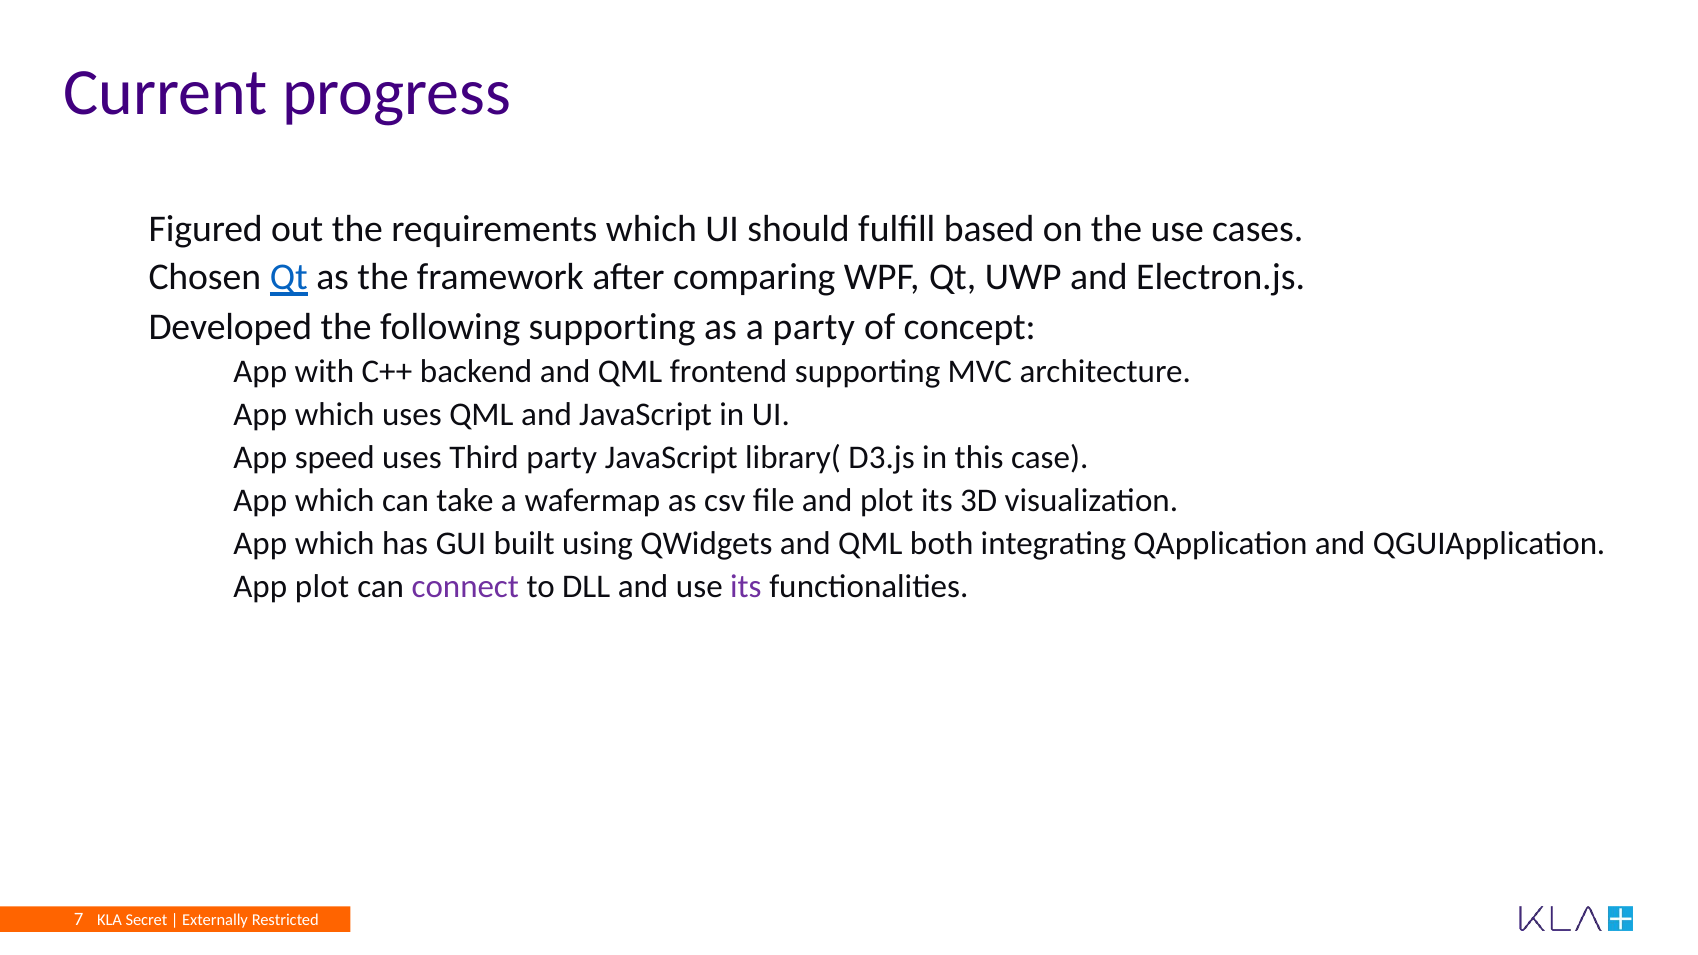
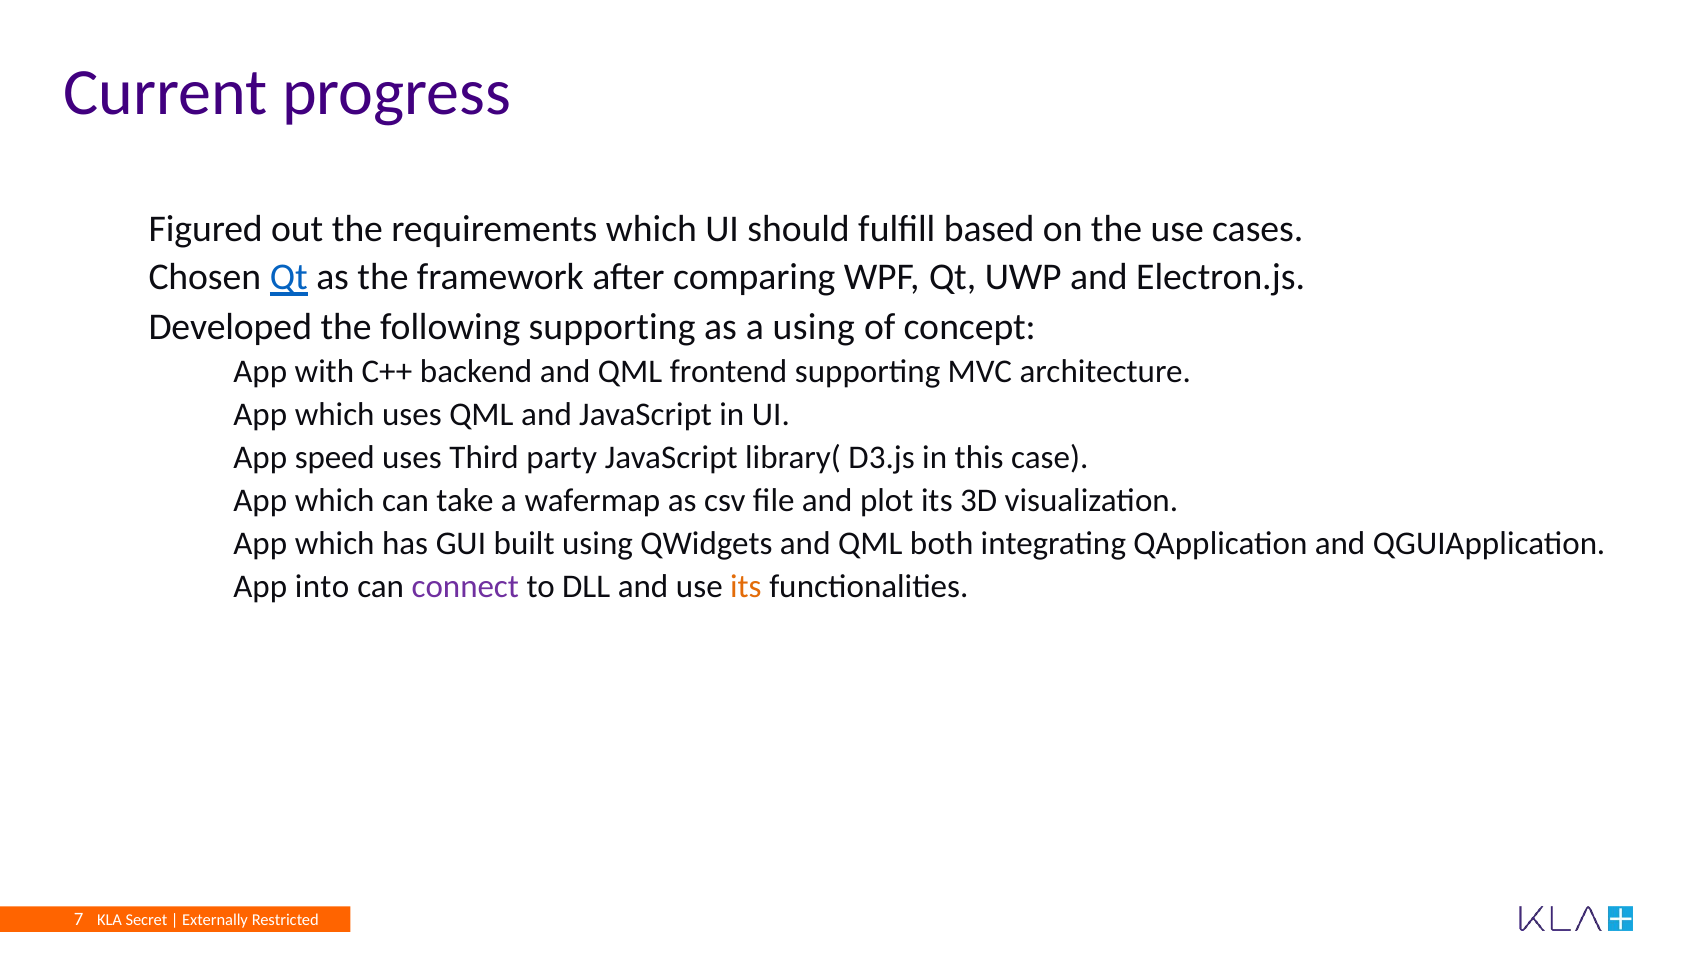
a party: party -> using
App plot: plot -> into
its at (746, 587) colour: purple -> orange
